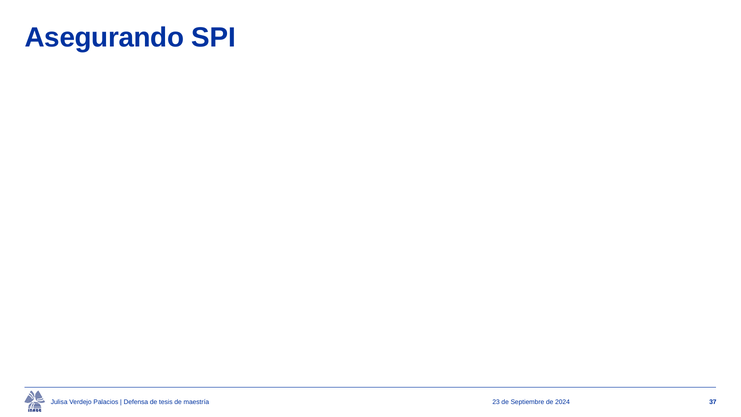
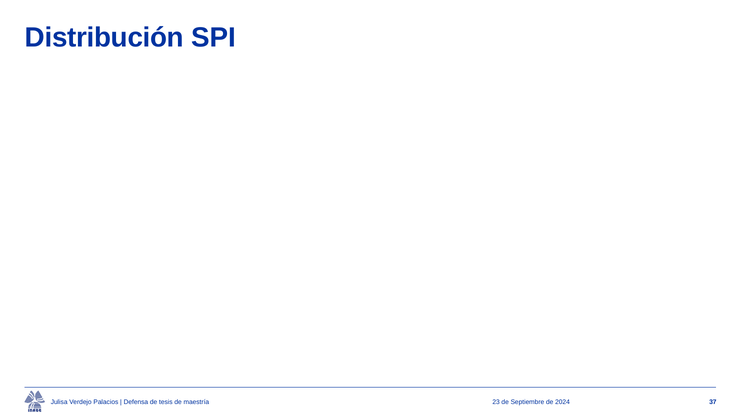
Asegurando: Asegurando -> Distribución
